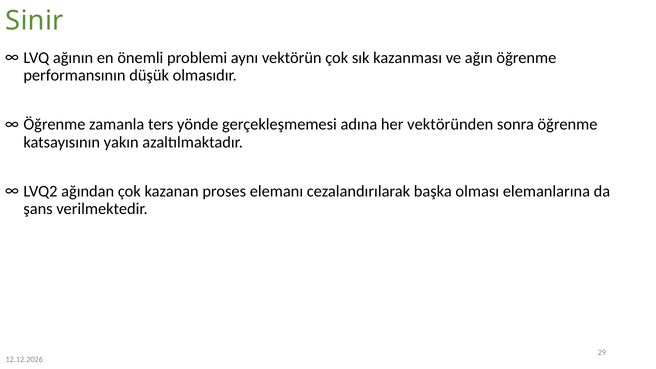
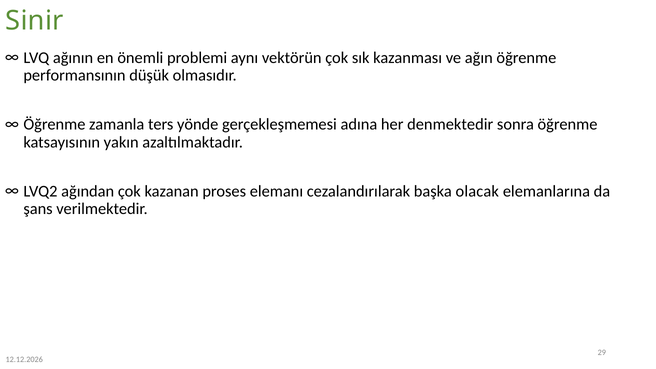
vektöründen: vektöründen -> denmektedir
olması: olması -> olacak
